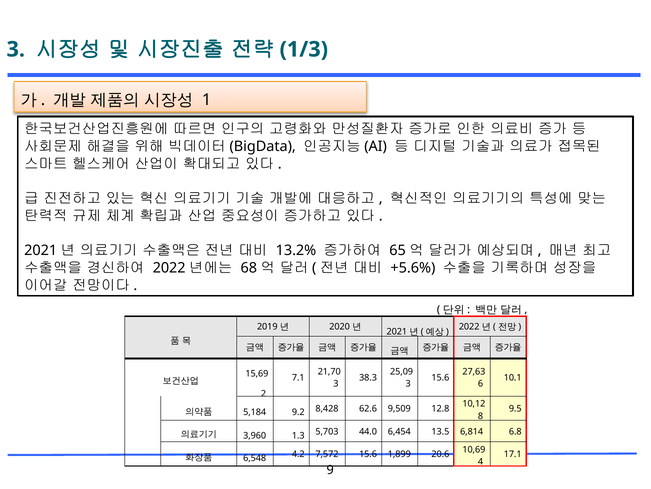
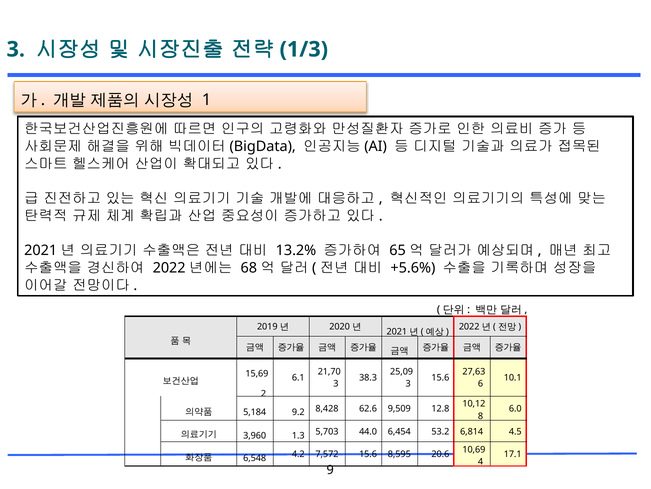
7.1: 7.1 -> 6.1
9.5: 9.5 -> 6.0
13.5: 13.5 -> 53.2
6.8: 6.8 -> 4.5
1,899: 1,899 -> 8,595
